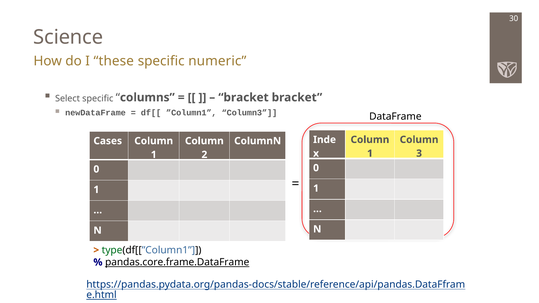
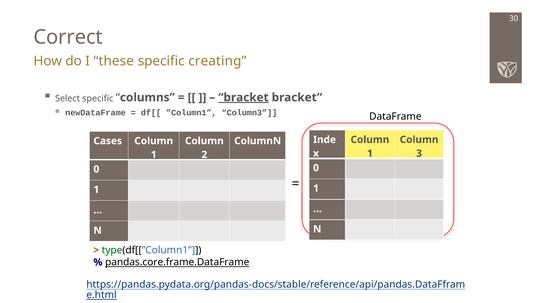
Science: Science -> Correct
numeric: numeric -> creating
bracket at (243, 98) underline: none -> present
